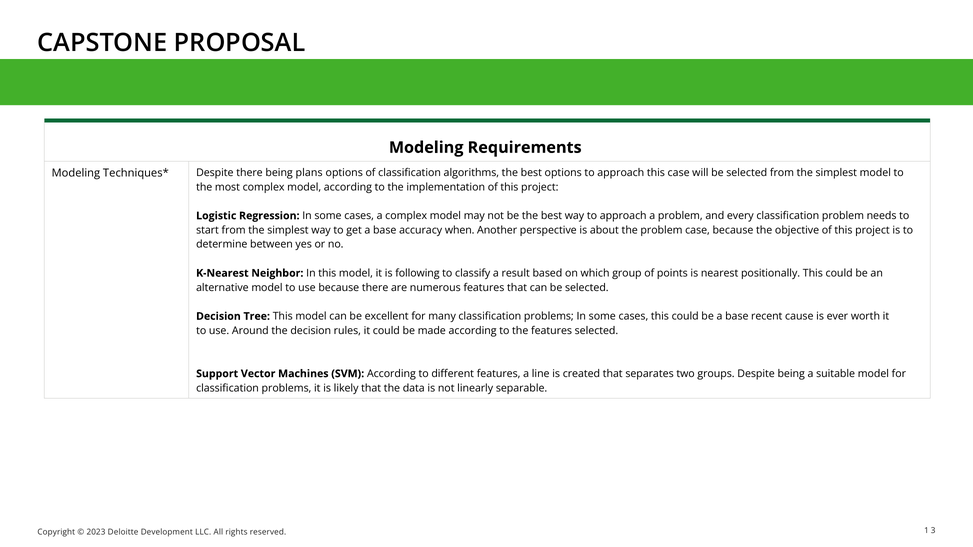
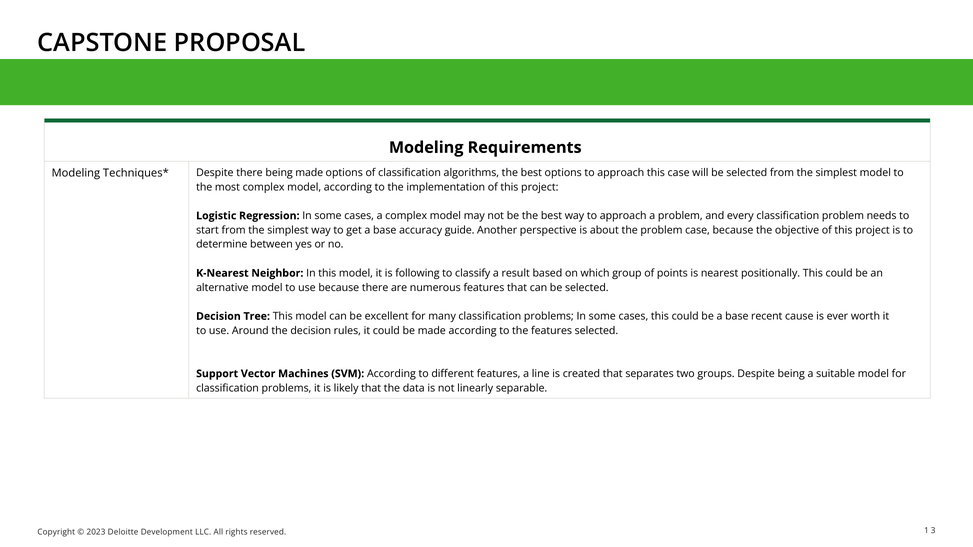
being plans: plans -> made
when: when -> guide
